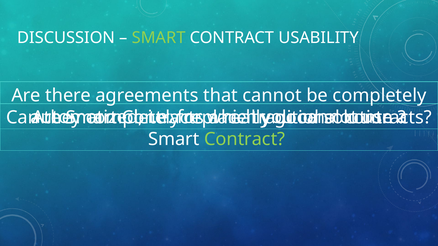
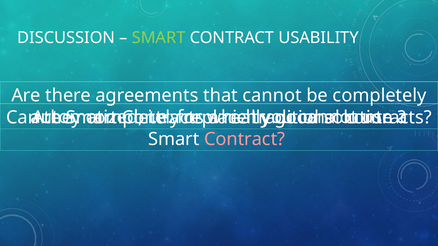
Contract at (245, 139) colour: light green -> pink
